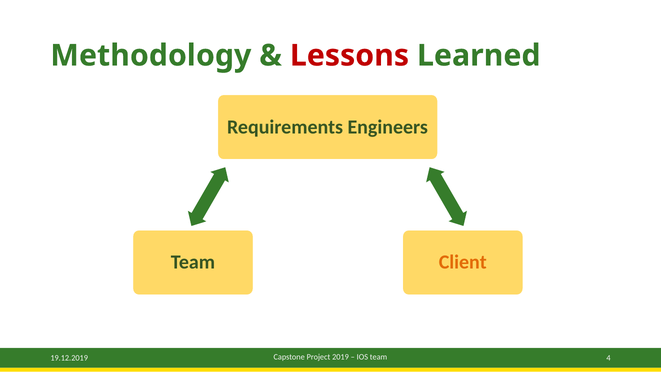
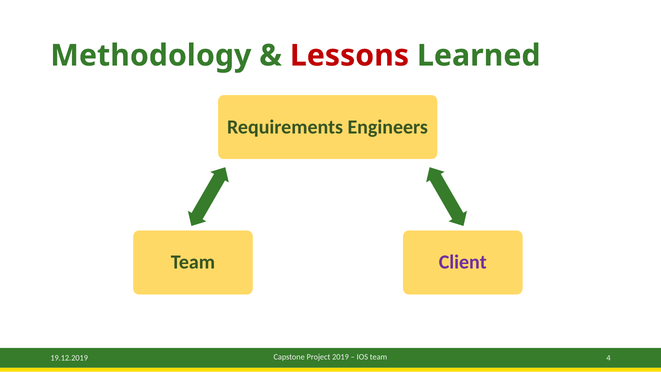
Client colour: orange -> purple
